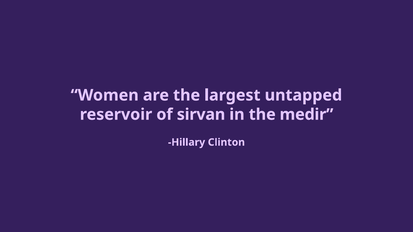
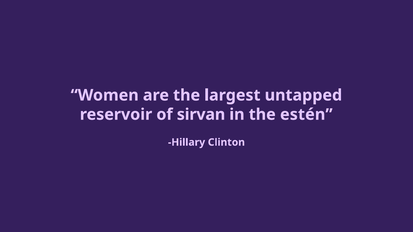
medir: medir -> estén
